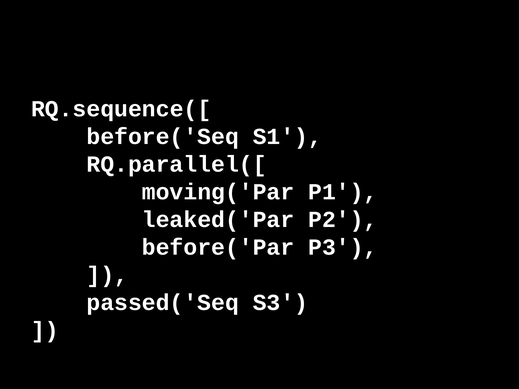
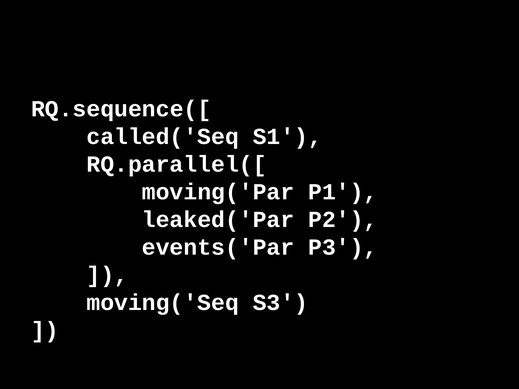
before('Seq: before('Seq -> called('Seq
before('Par: before('Par -> events('Par
passed('Seq: passed('Seq -> moving('Seq
